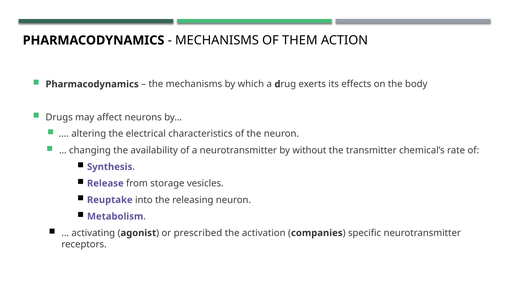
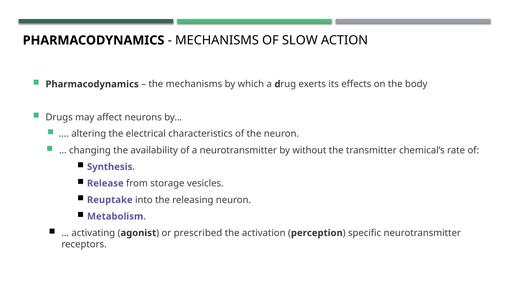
THEM: THEM -> SLOW
companies: companies -> perception
